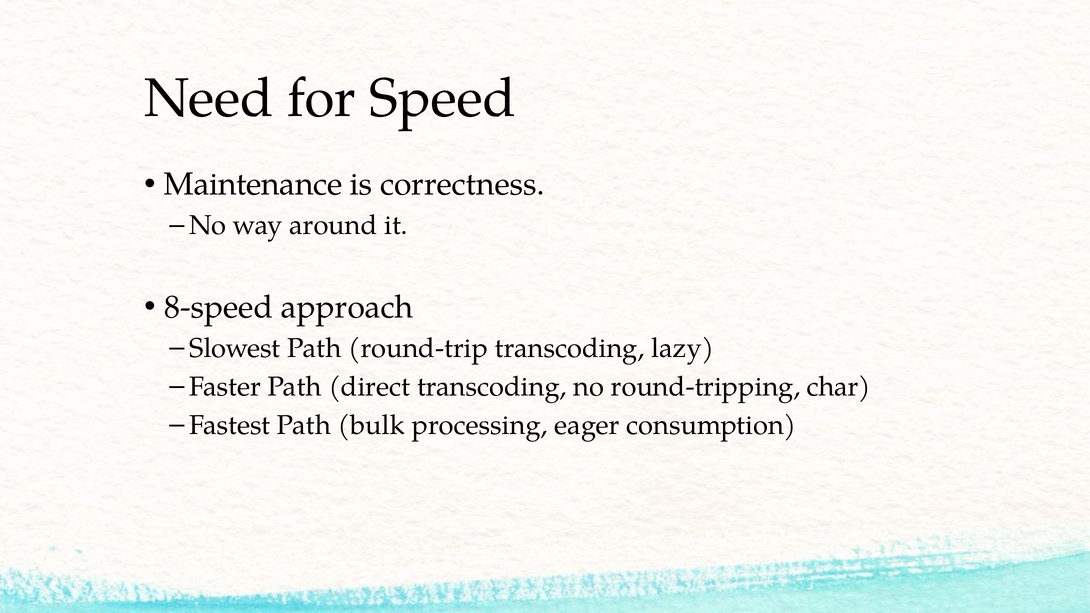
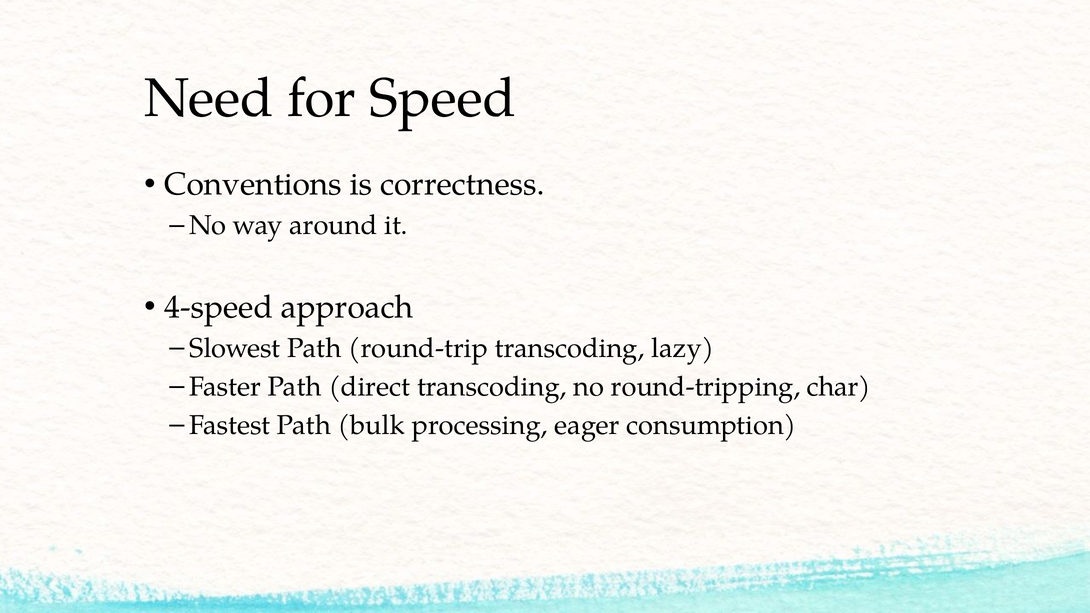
Maintenance: Maintenance -> Conventions
8-speed: 8-speed -> 4-speed
